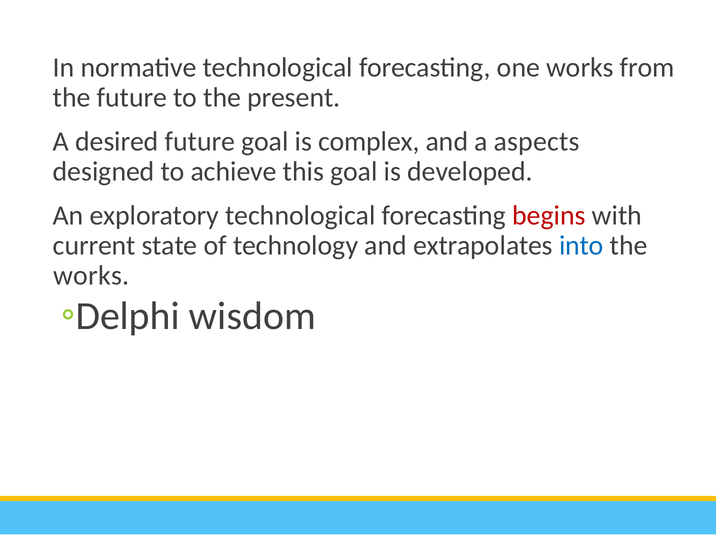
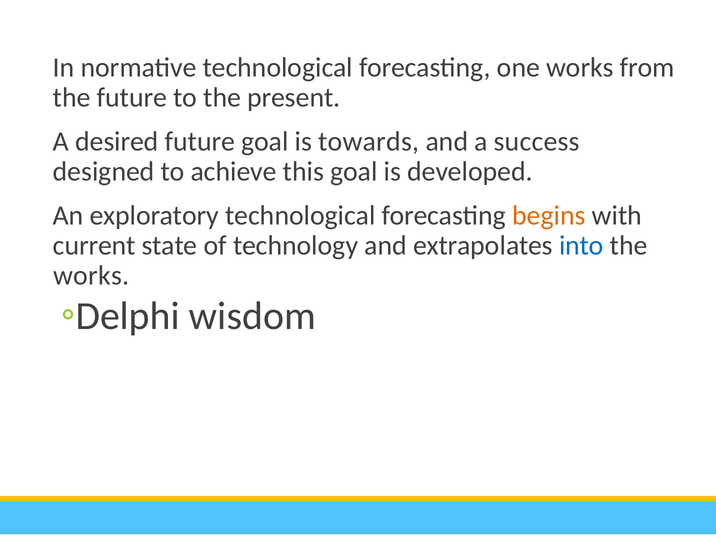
complex: complex -> towards
aspects: aspects -> success
begins colour: red -> orange
